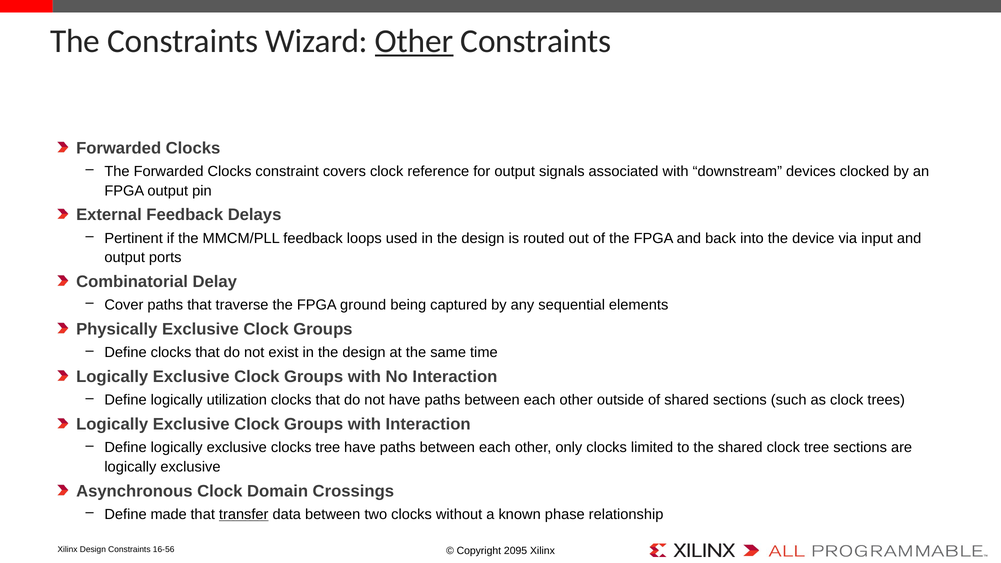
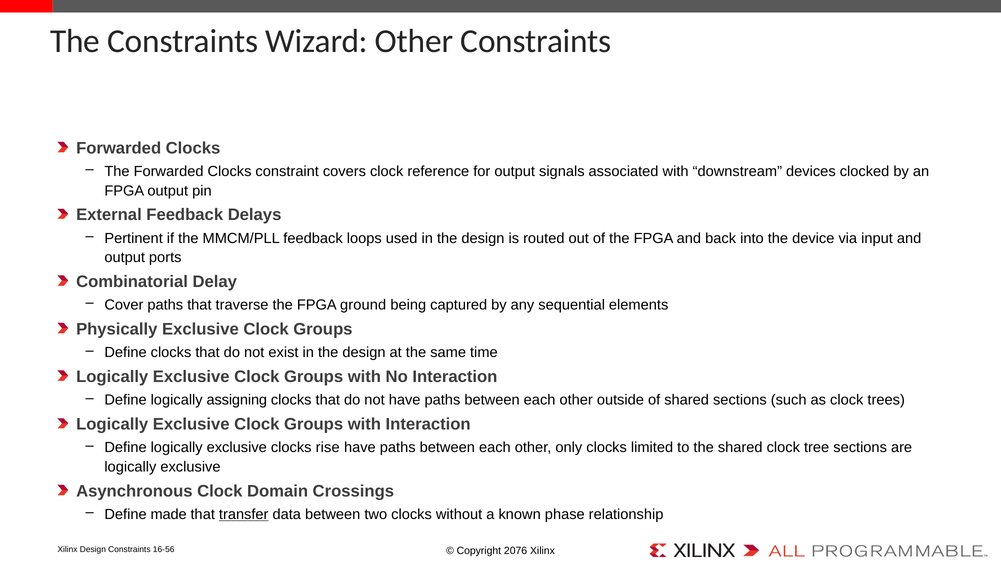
Other at (414, 41) underline: present -> none
utilization: utilization -> assigning
clocks tree: tree -> rise
2095: 2095 -> 2076
